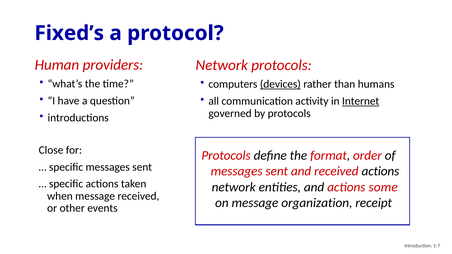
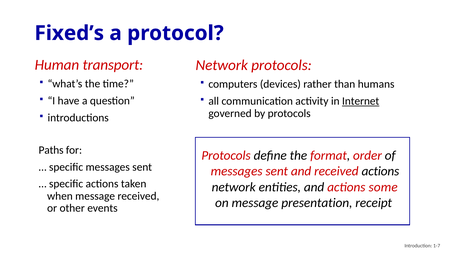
providers: providers -> transport
devices underline: present -> none
Close: Close -> Paths
organization: organization -> presentation
